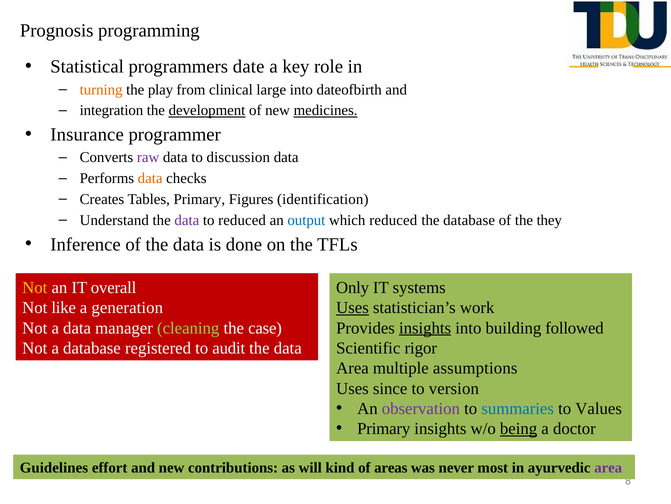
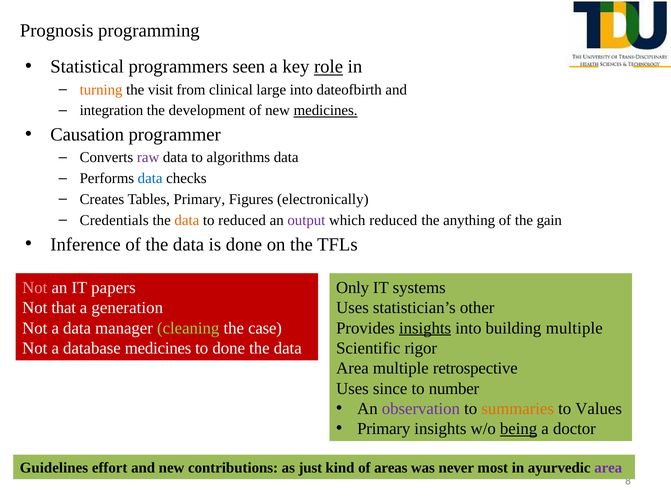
date: date -> seen
role underline: none -> present
play: play -> visit
development underline: present -> none
Insurance: Insurance -> Causation
discussion: discussion -> algorithms
data at (150, 178) colour: orange -> blue
identification: identification -> electronically
Understand: Understand -> Credentials
data at (187, 220) colour: purple -> orange
output colour: blue -> purple
the database: database -> anything
they: they -> gain
Not at (35, 287) colour: yellow -> pink
overall: overall -> papers
like: like -> that
Uses at (352, 307) underline: present -> none
work: work -> other
building followed: followed -> multiple
database registered: registered -> medicines
to audit: audit -> done
assumptions: assumptions -> retrospective
version: version -> number
summaries colour: blue -> orange
will: will -> just
